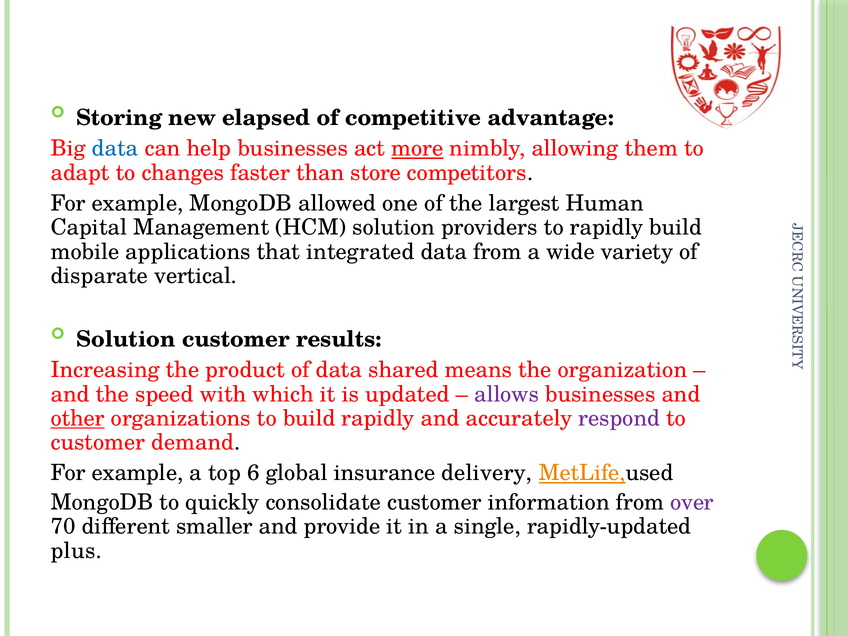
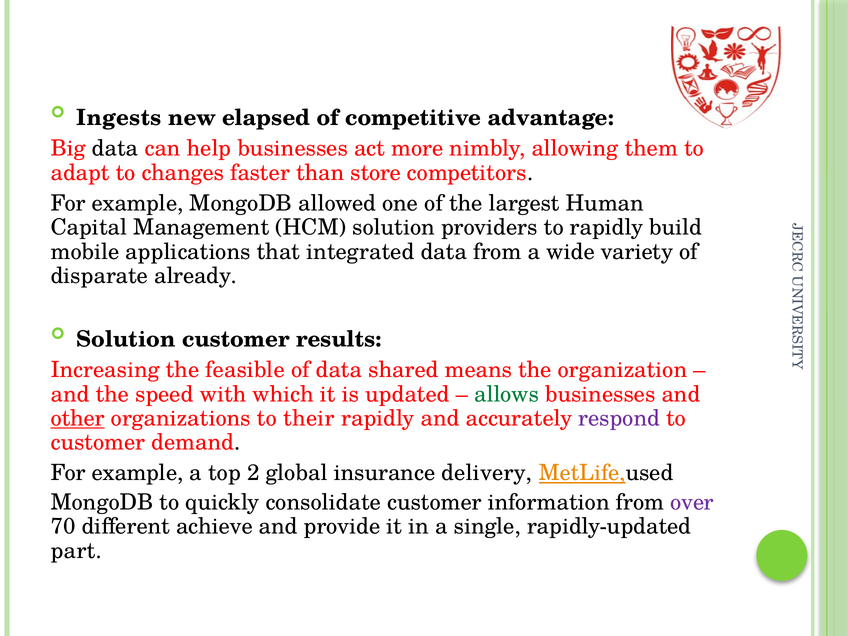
Storing: Storing -> Ingests
data at (115, 149) colour: blue -> black
more underline: present -> none
vertical: vertical -> already
product: product -> feasible
allows colour: purple -> green
to build: build -> their
6: 6 -> 2
smaller: smaller -> achieve
plus: plus -> part
